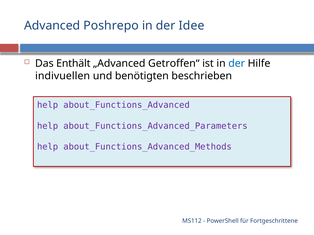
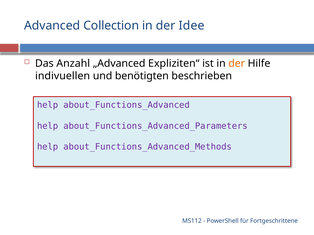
Poshrepo: Poshrepo -> Collection
Enthält: Enthält -> Anzahl
Getroffen“: Getroffen“ -> Expliziten“
der at (237, 64) colour: blue -> orange
